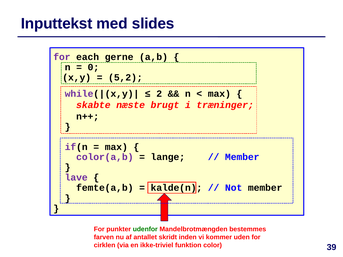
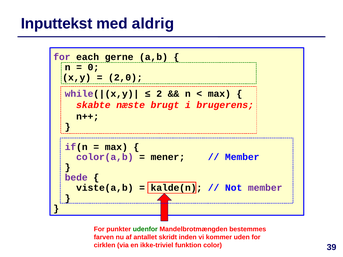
slides: slides -> aldrig
5,2: 5,2 -> 2,0
træninger: træninger -> brugerens
lange: lange -> mener
lave: lave -> bede
femte(a,b: femte(a,b -> viste(a,b
member at (265, 188) colour: black -> purple
